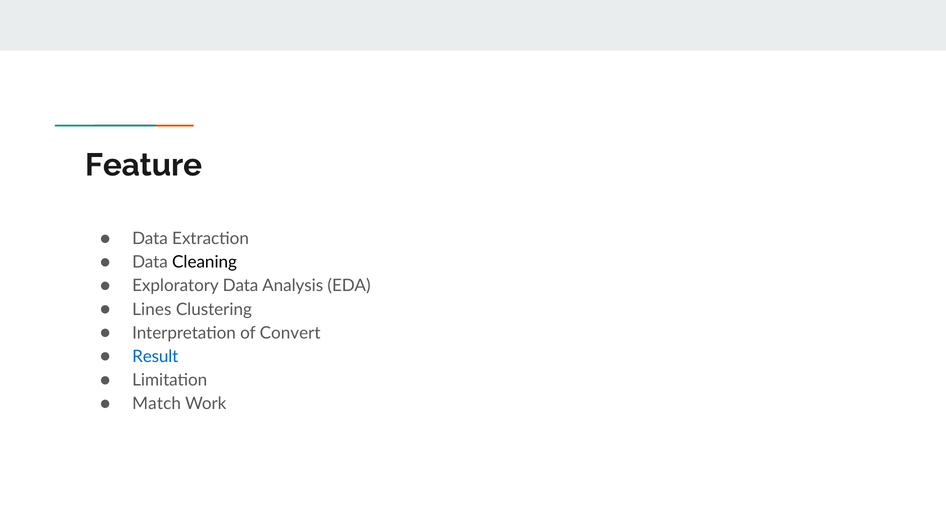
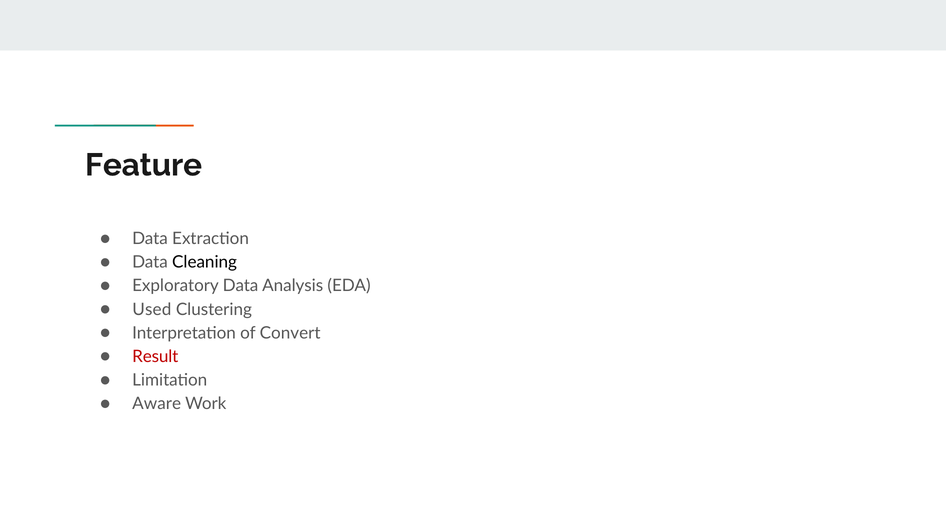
Lines: Lines -> Used
Result colour: blue -> red
Match: Match -> Aware
